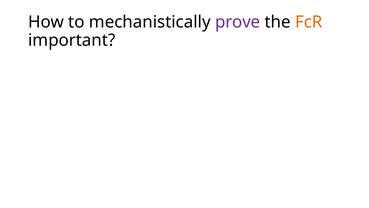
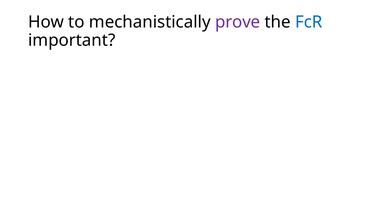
FcR colour: orange -> blue
